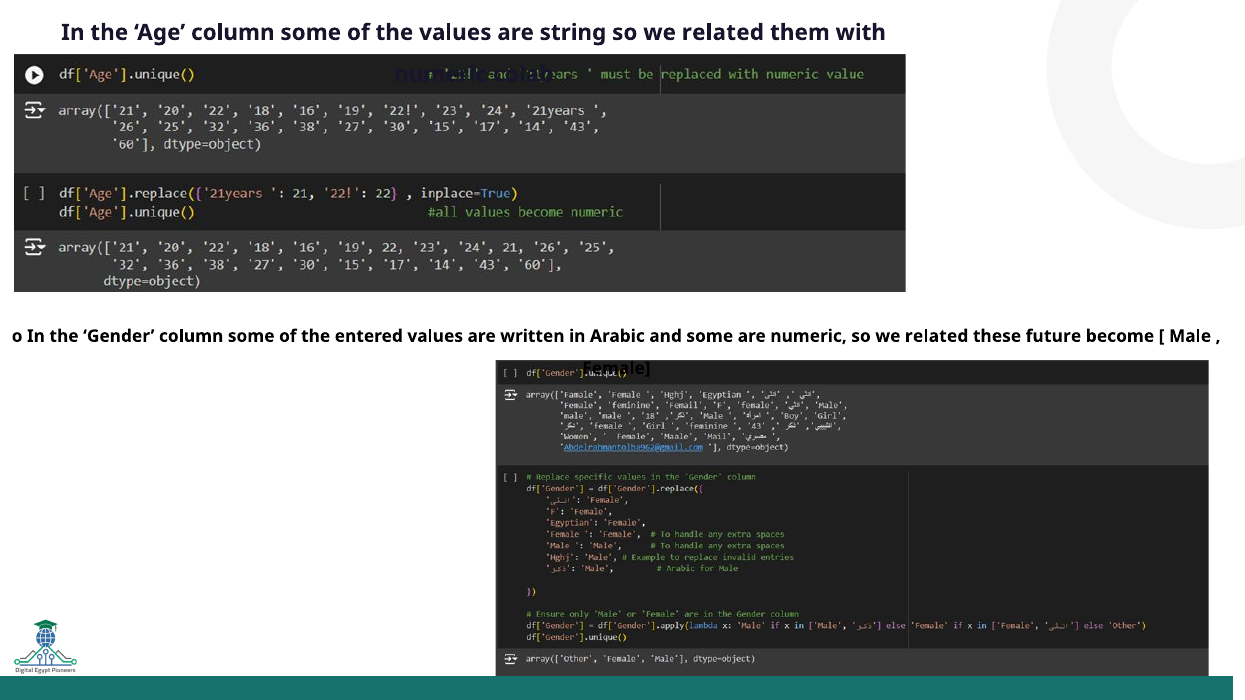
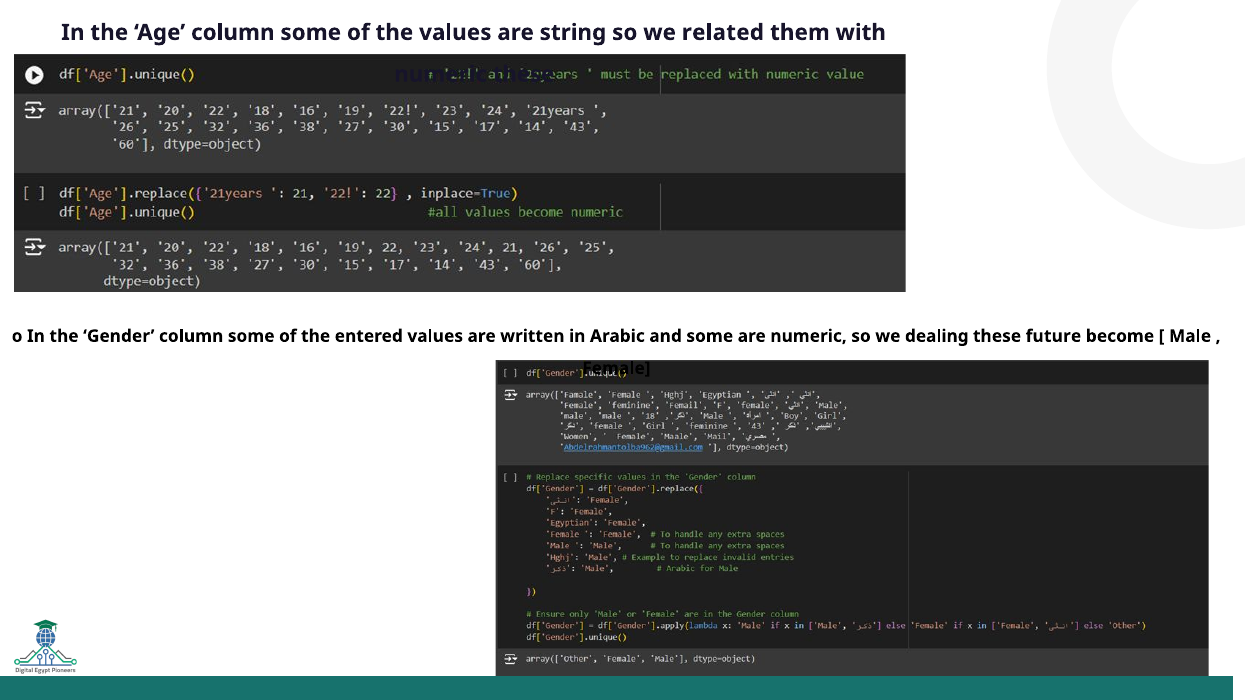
numeric colab: colab -> these
numeric so we related: related -> dealing
